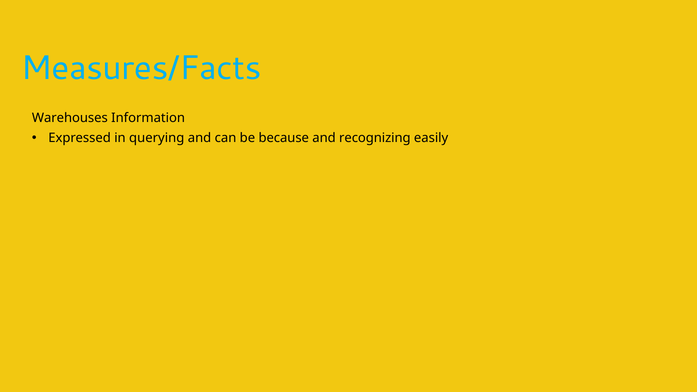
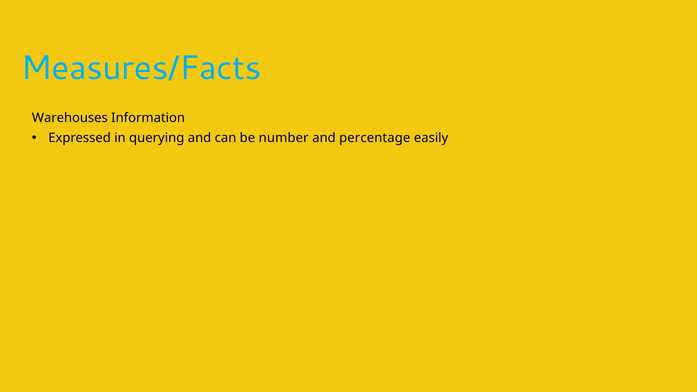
because: because -> number
recognizing: recognizing -> percentage
